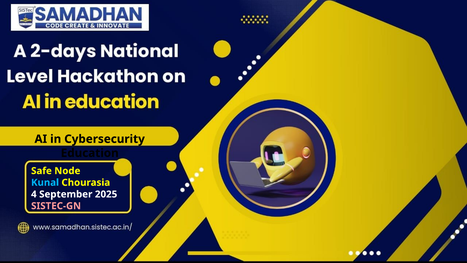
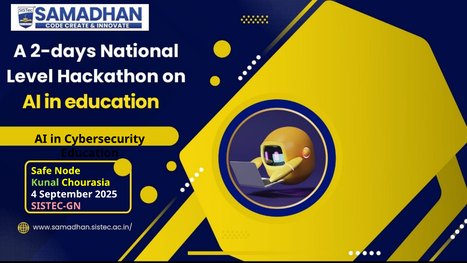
Kunal colour: light blue -> light green
